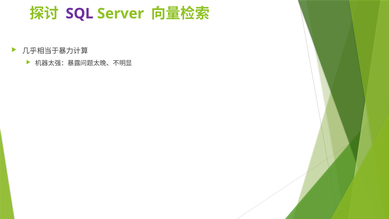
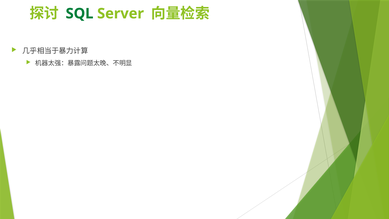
SQL colour: purple -> green
